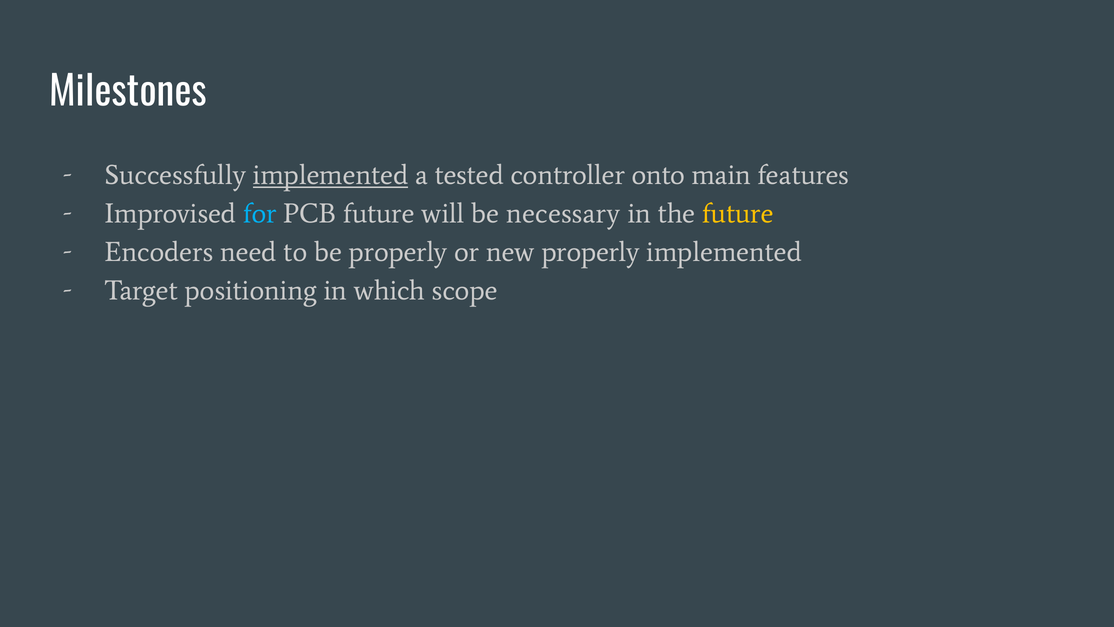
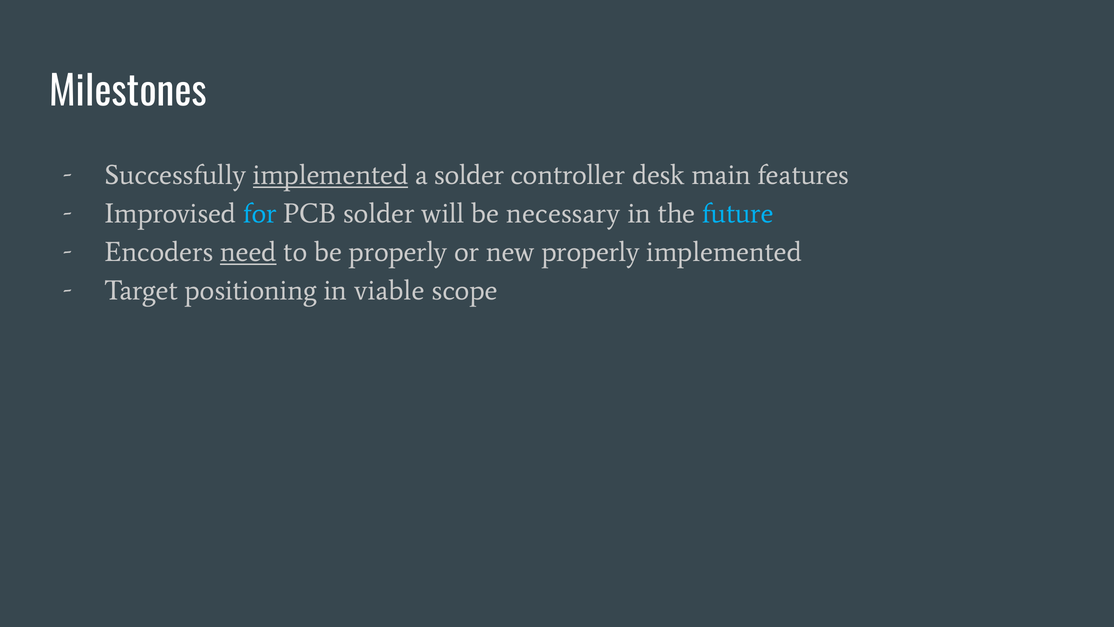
a tested: tested -> solder
onto: onto -> desk
PCB future: future -> solder
future at (738, 214) colour: yellow -> light blue
need underline: none -> present
which: which -> viable
